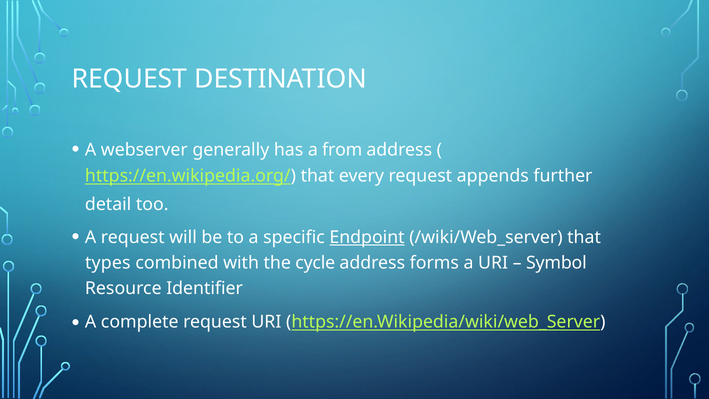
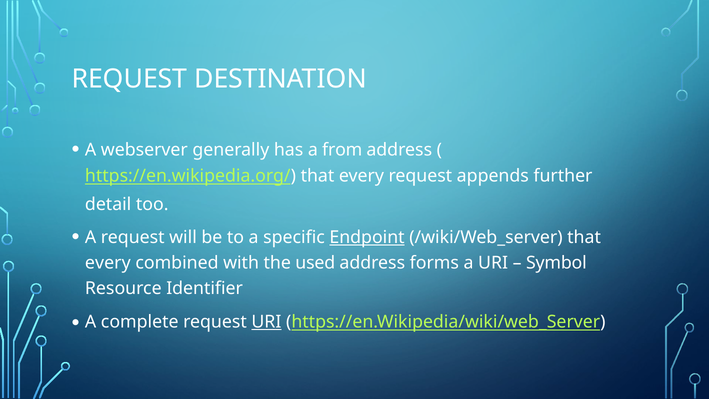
types at (108, 263): types -> every
cycle: cycle -> used
URI at (266, 322) underline: none -> present
